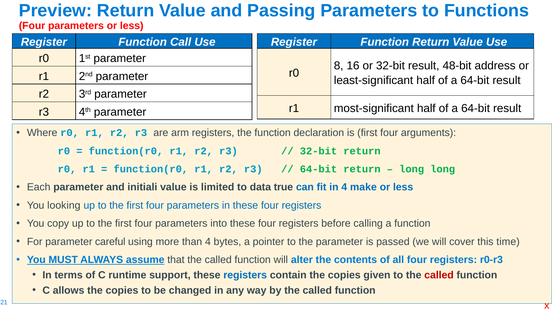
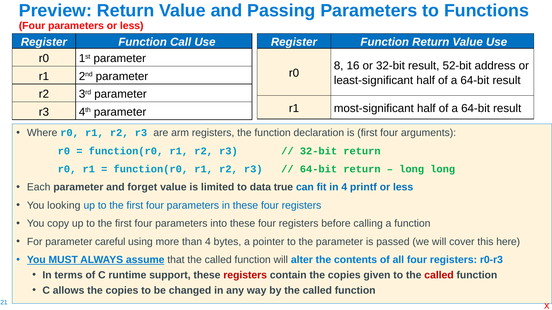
48-bit: 48-bit -> 52-bit
initiali: initiali -> forget
make: make -> printf
time: time -> here
registers at (245, 276) colour: blue -> red
